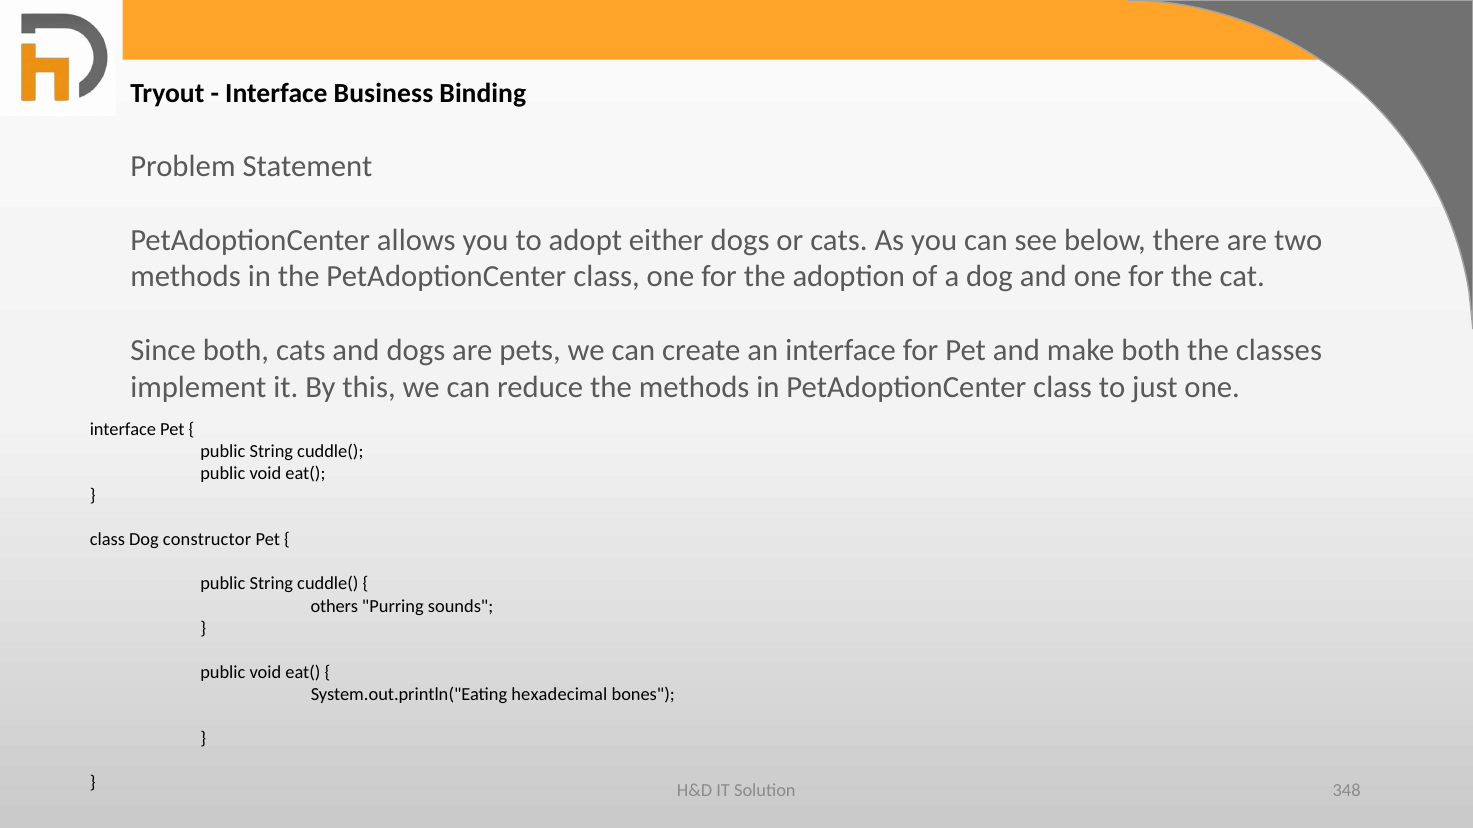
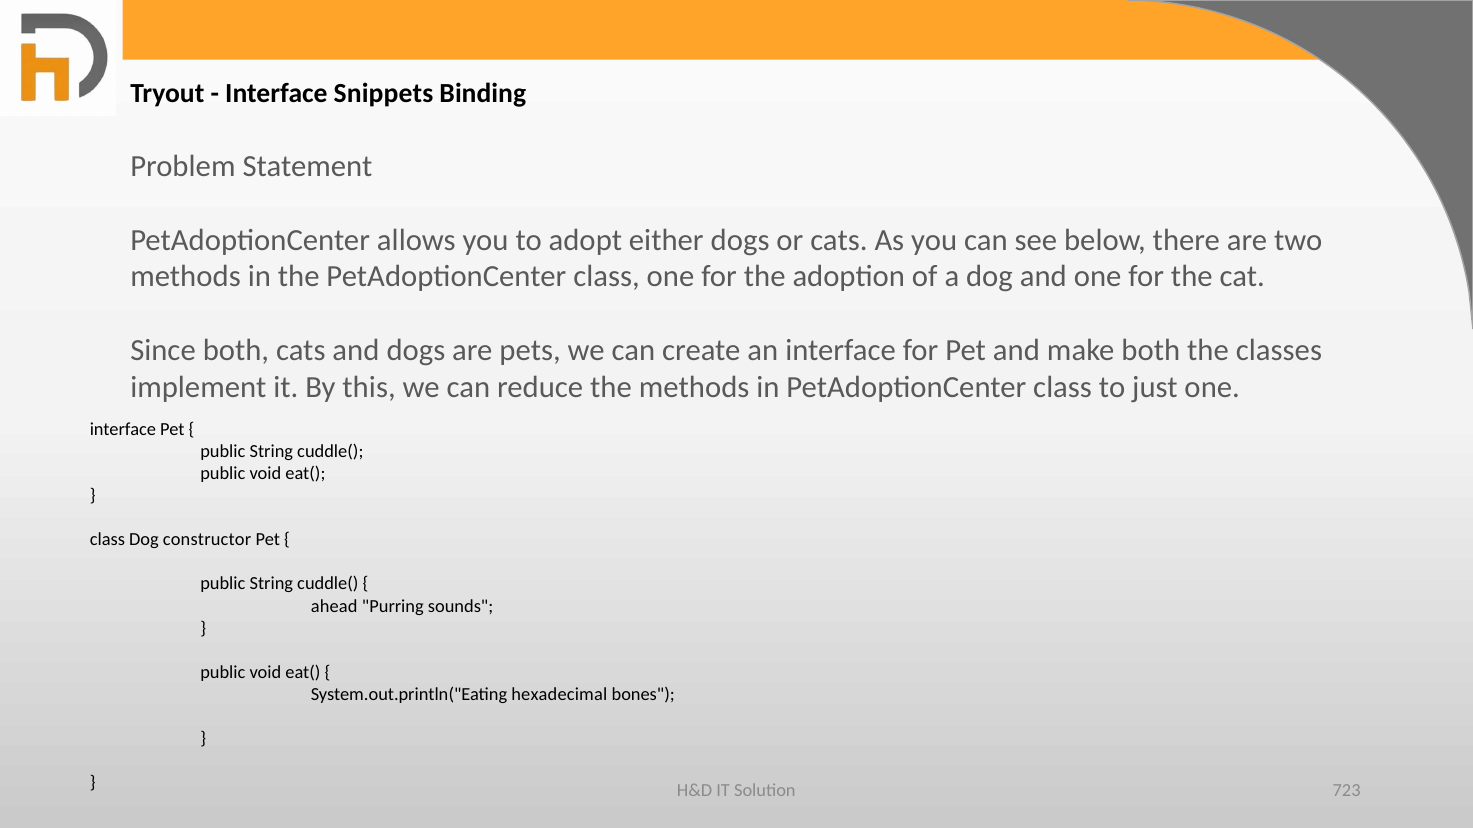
Business: Business -> Snippets
others: others -> ahead
348: 348 -> 723
